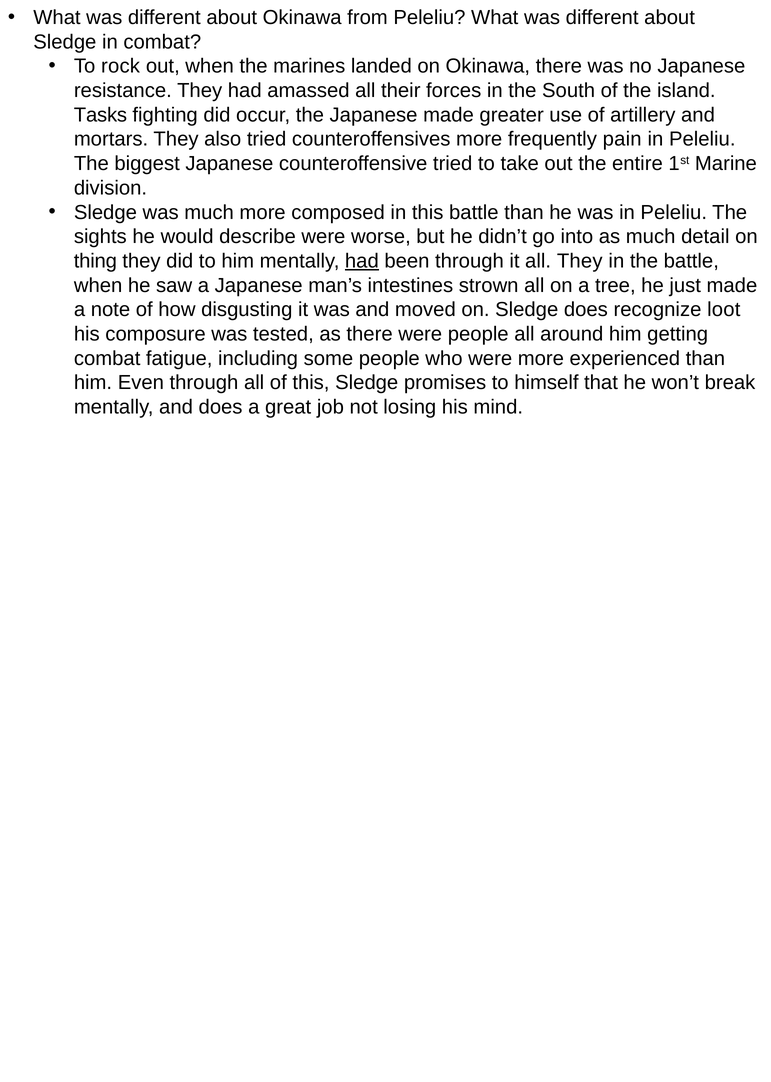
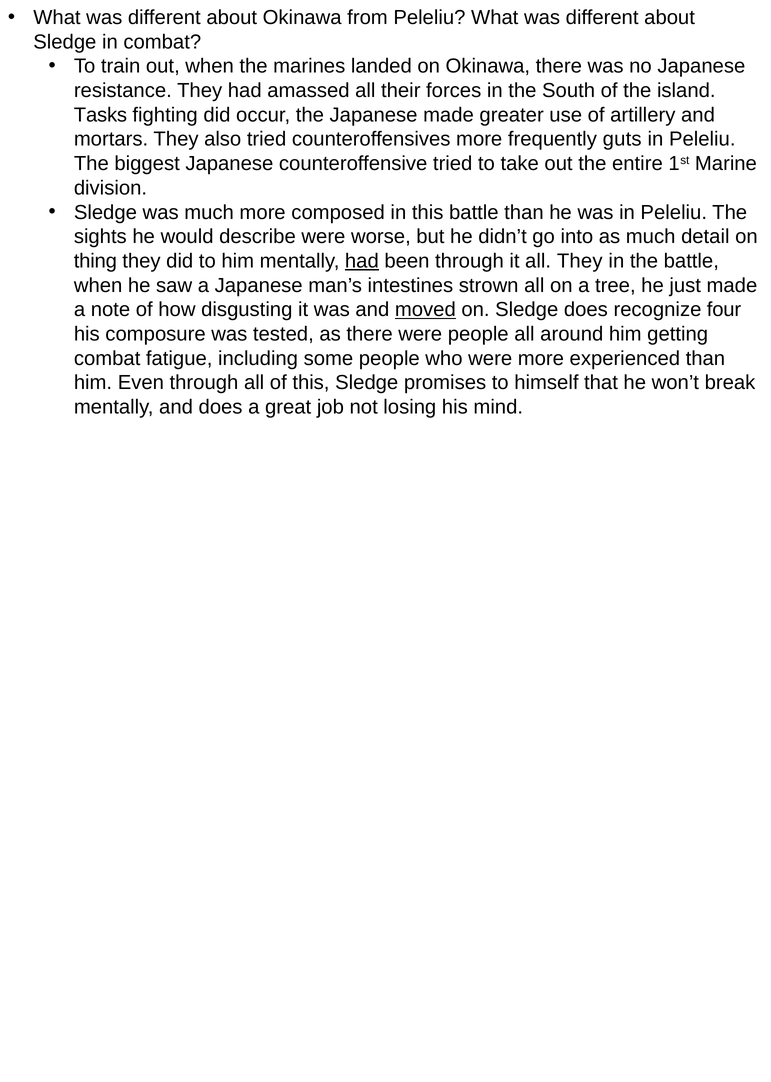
rock: rock -> train
pain: pain -> guts
moved underline: none -> present
loot: loot -> four
